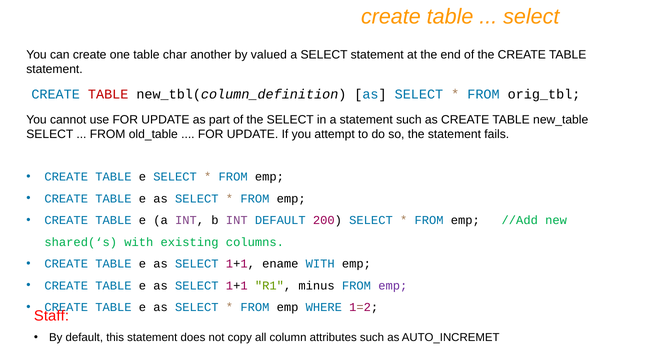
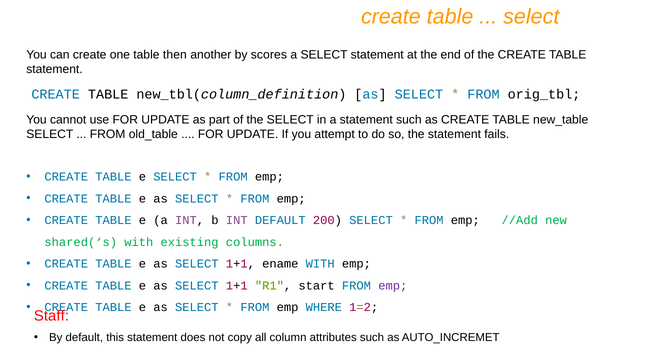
char: char -> then
valued: valued -> scores
TABLE at (108, 94) colour: red -> black
minus: minus -> start
